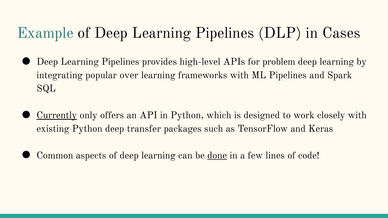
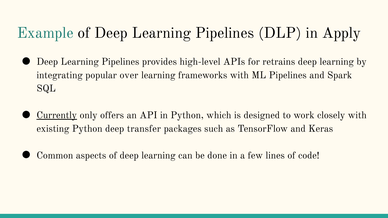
Cases: Cases -> Apply
problem: problem -> retrains
done underline: present -> none
